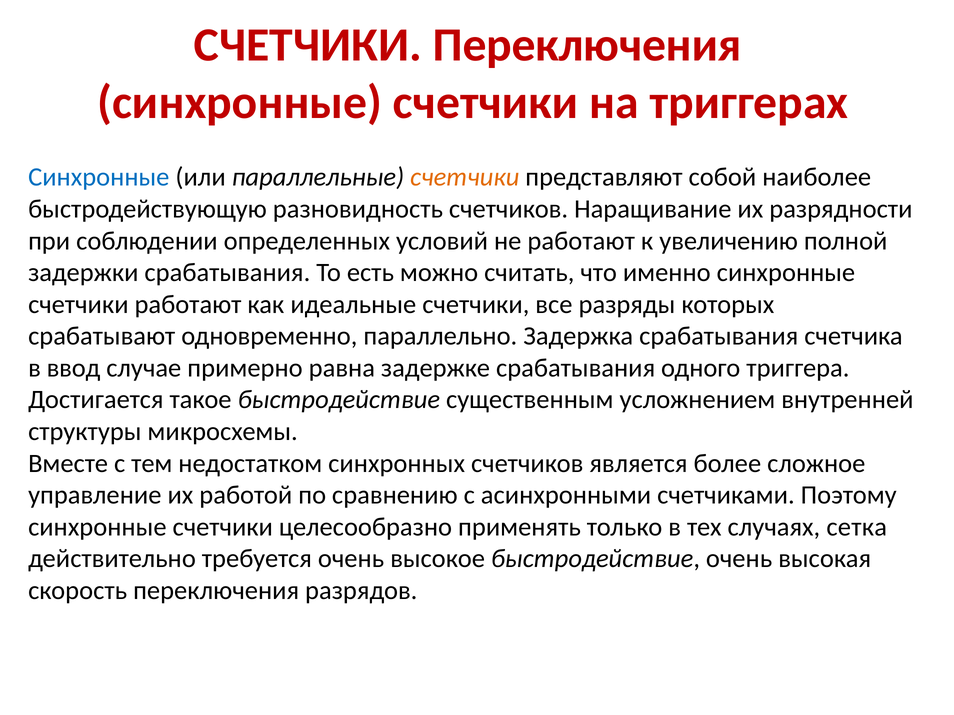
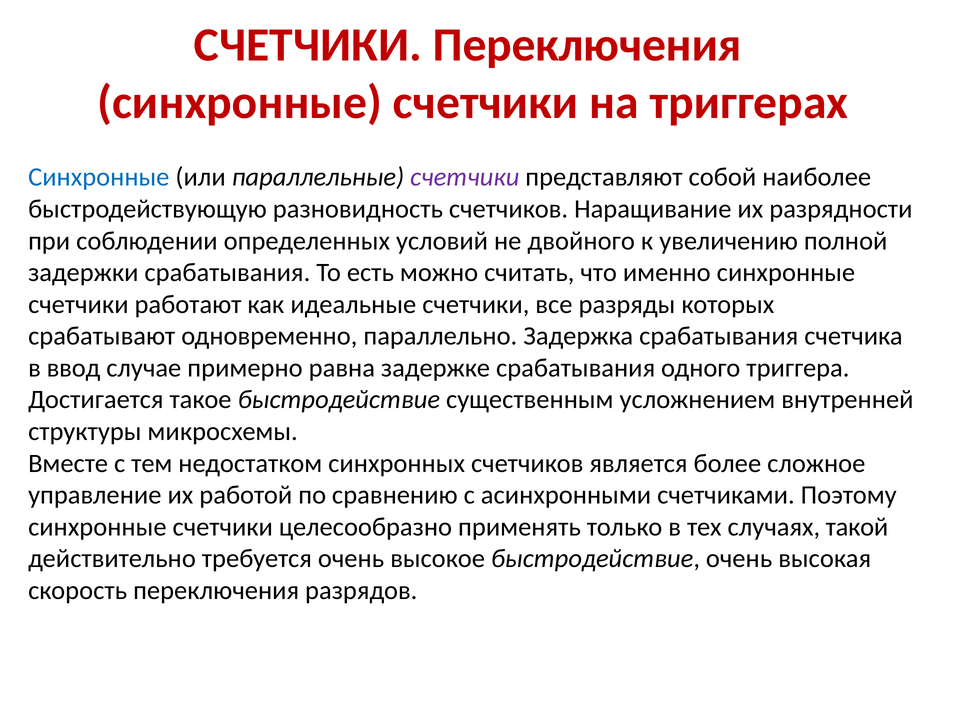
счетчики at (465, 177) colour: orange -> purple
не работают: работают -> двойного
сетка: сетка -> такой
